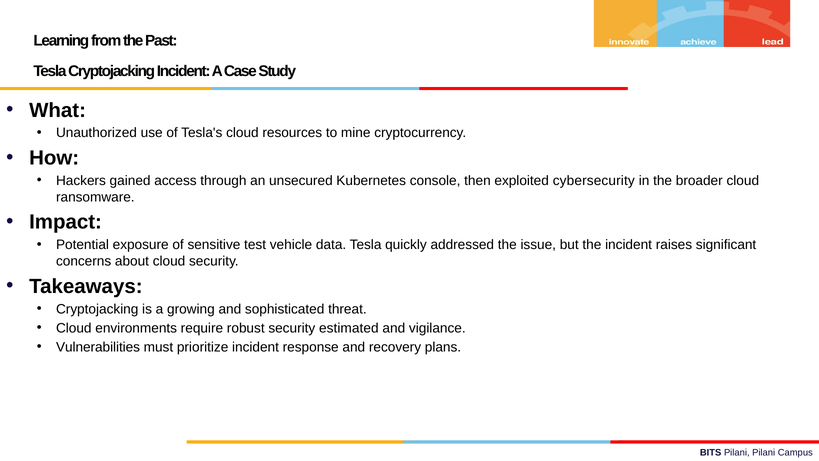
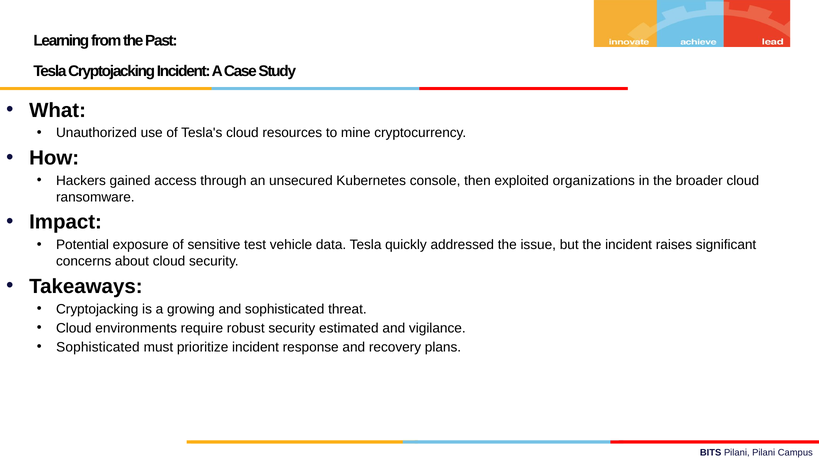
cybersecurity: cybersecurity -> organizations
Vulnerabilities at (98, 347): Vulnerabilities -> Sophisticated
